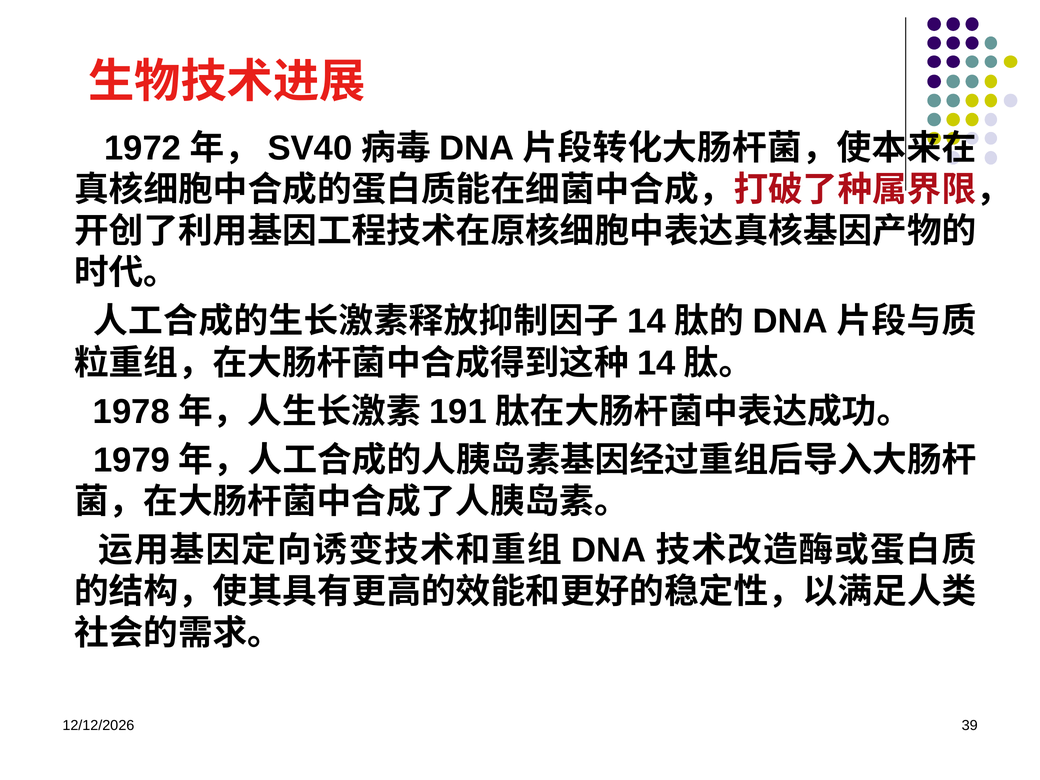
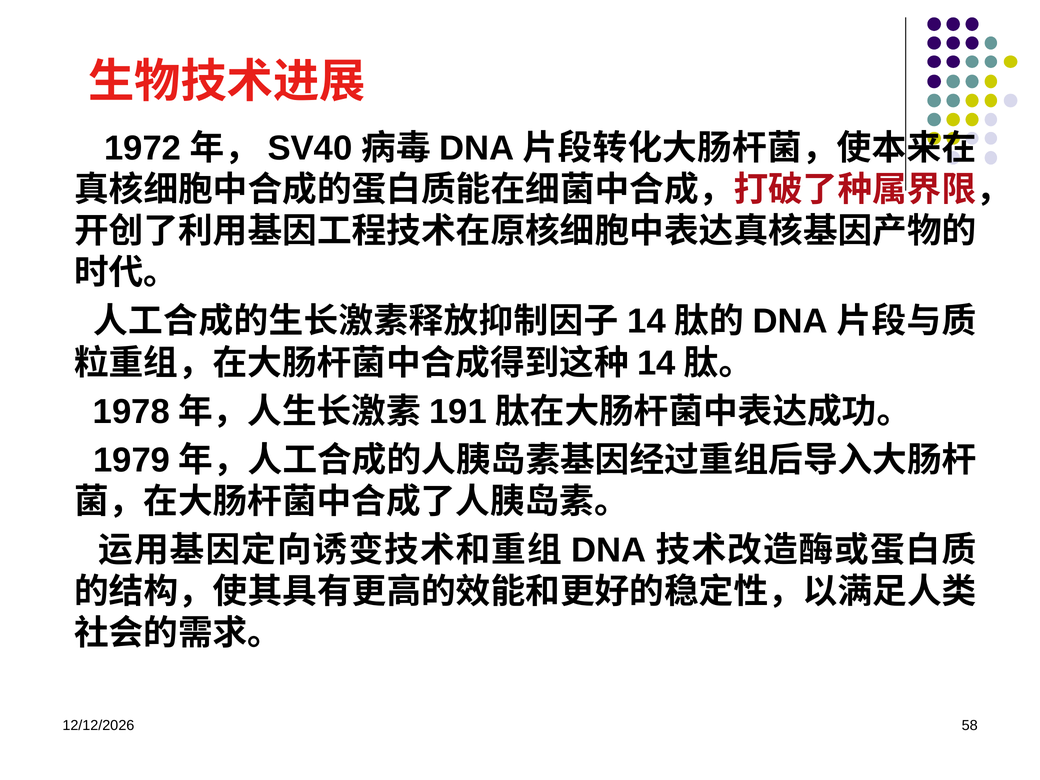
39: 39 -> 58
